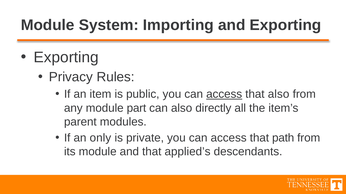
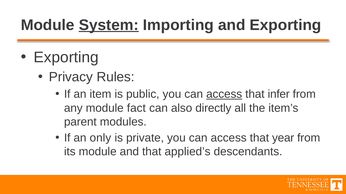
System underline: none -> present
that also: also -> infer
part: part -> fact
path: path -> year
